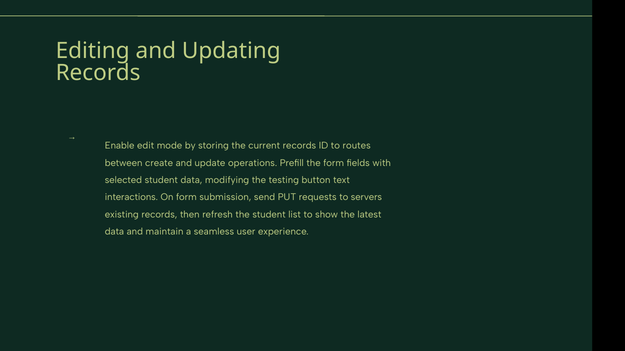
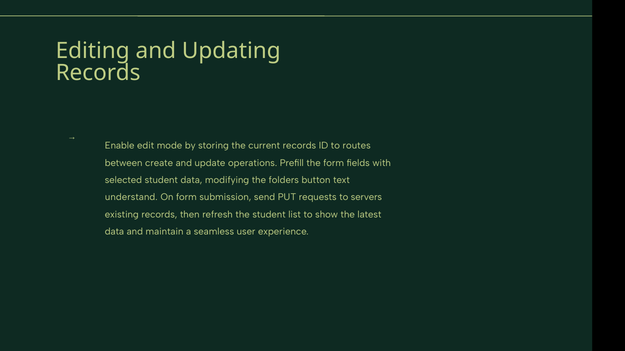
testing: testing -> folders
interactions: interactions -> understand
